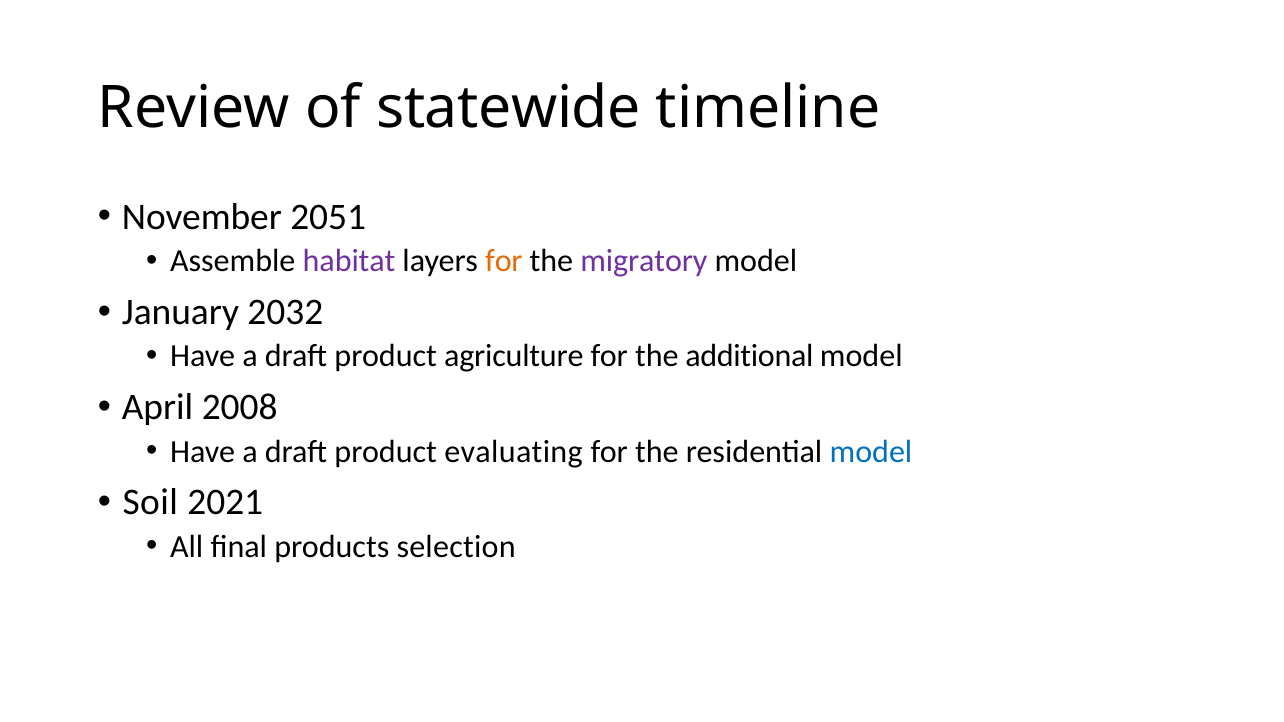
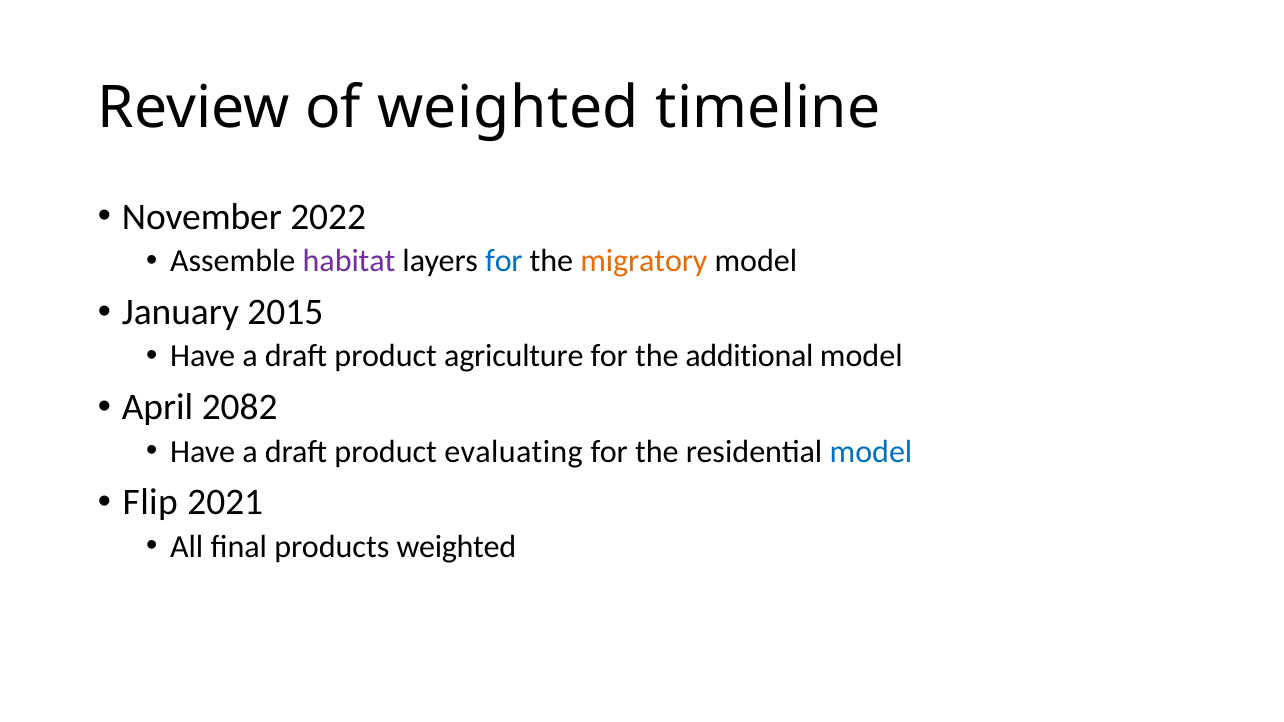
of statewide: statewide -> weighted
2051: 2051 -> 2022
for at (504, 261) colour: orange -> blue
migratory colour: purple -> orange
2032: 2032 -> 2015
2008: 2008 -> 2082
Soil: Soil -> Flip
products selection: selection -> weighted
